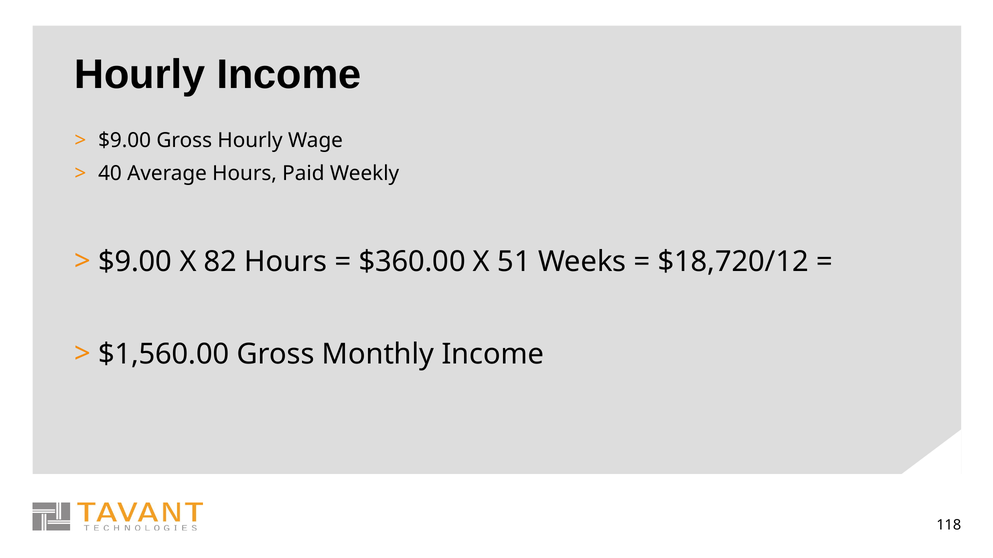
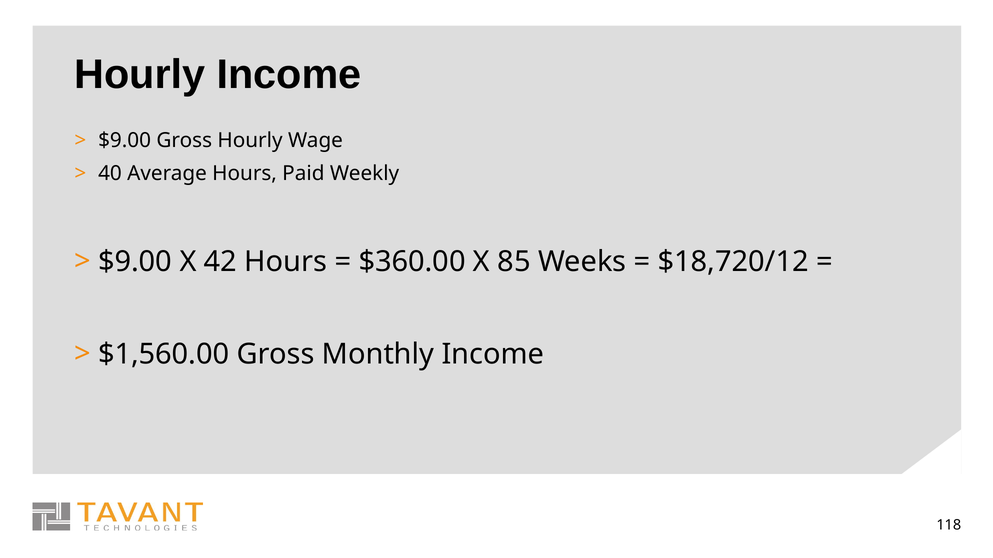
82: 82 -> 42
51: 51 -> 85
